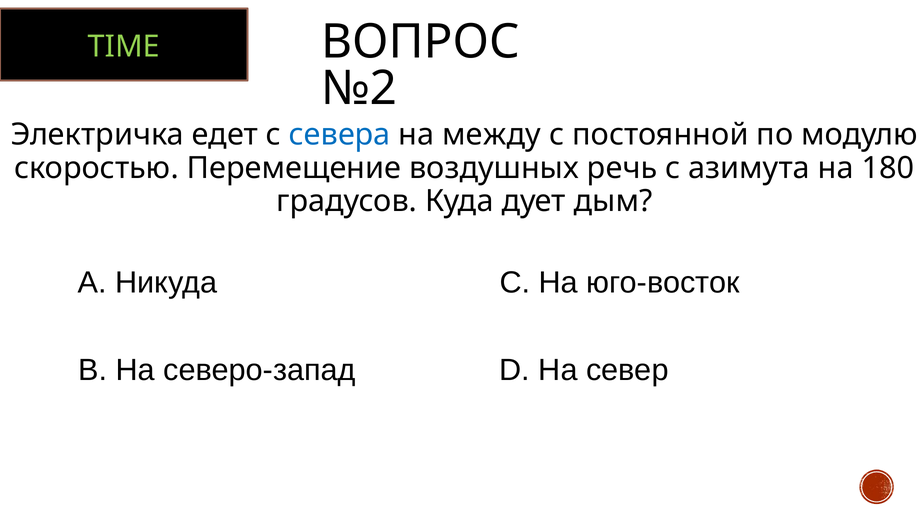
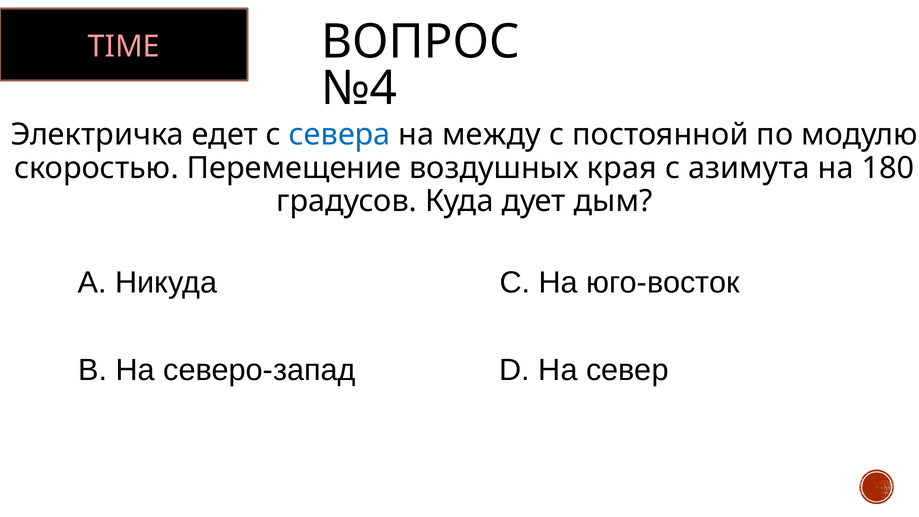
TIME colour: light green -> pink
№2: №2 -> №4
речь: речь -> края
